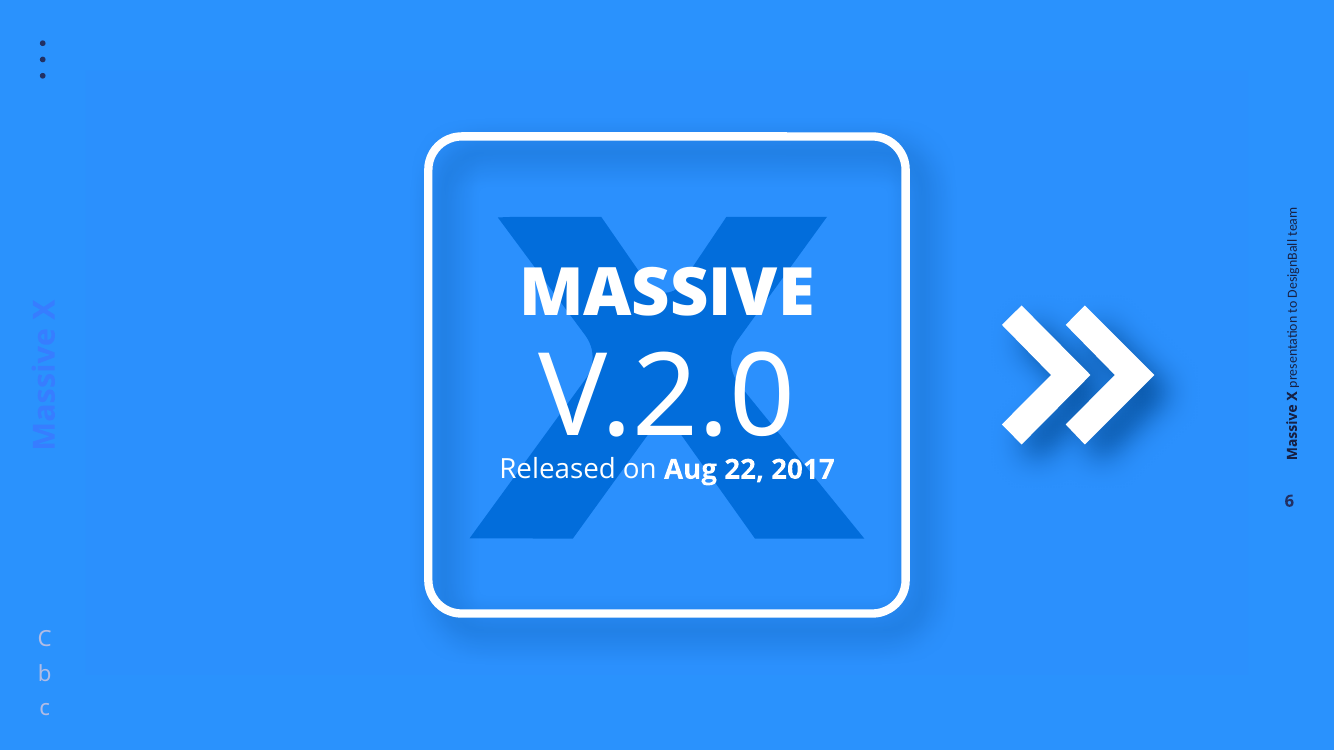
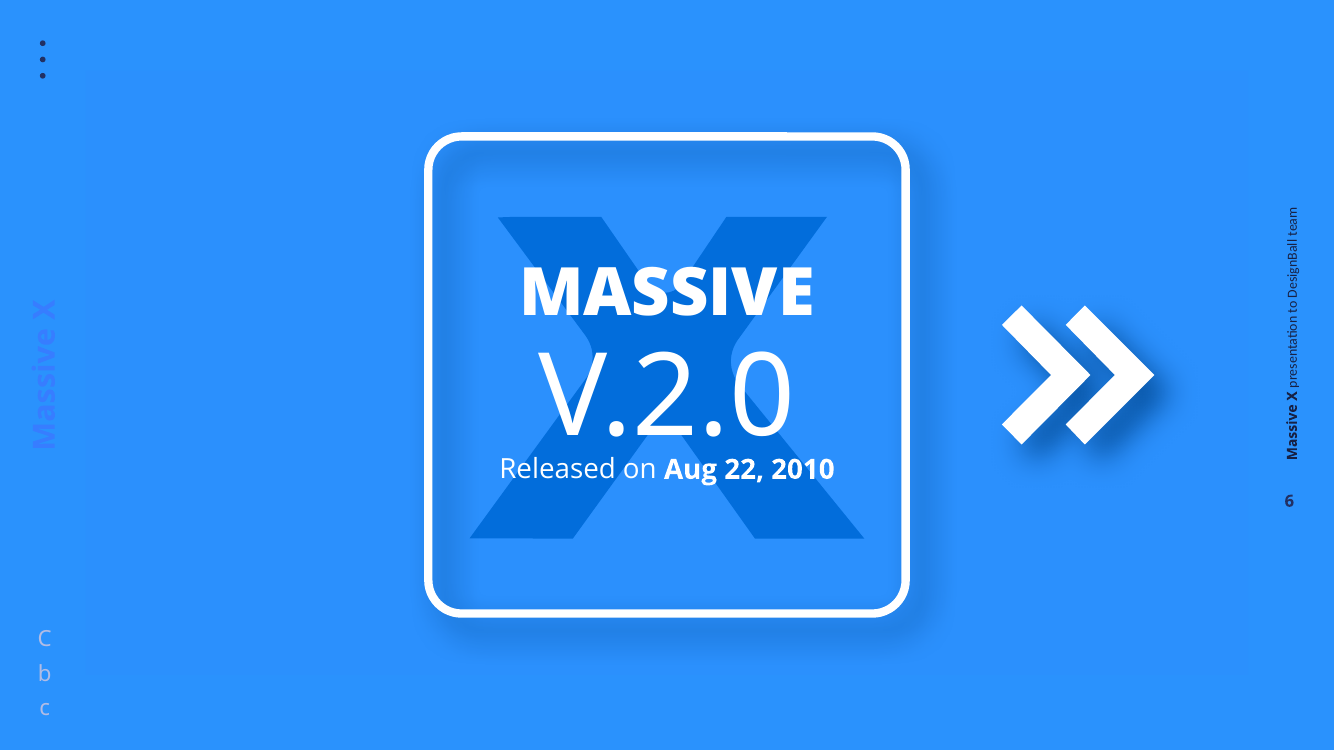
2017: 2017 -> 2010
